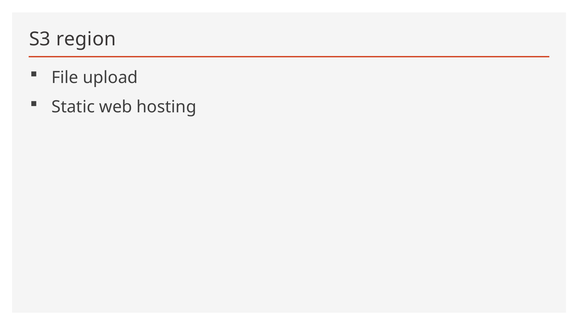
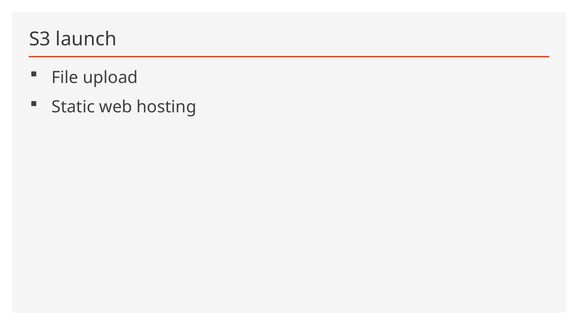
region: region -> launch
